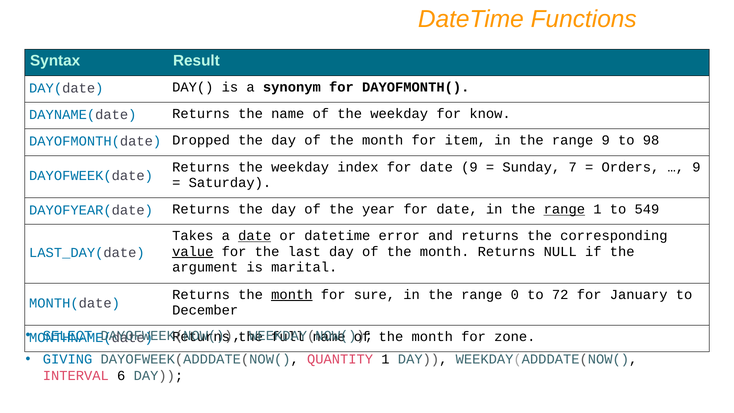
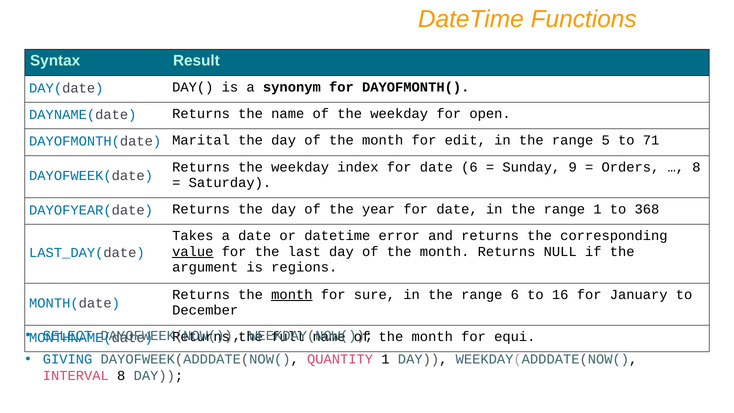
know: know -> open
Dropped: Dropped -> Marital
item: item -> edit
range 9: 9 -> 5
98: 98 -> 71
date 9: 9 -> 6
7: 7 -> 9
9 at (696, 167): 9 -> 8
range at (564, 209) underline: present -> none
549: 549 -> 368
date at (255, 236) underline: present -> none
marital: marital -> regions
range 0: 0 -> 6
72: 72 -> 16
zone: zone -> equi
INTERVAL 6: 6 -> 8
